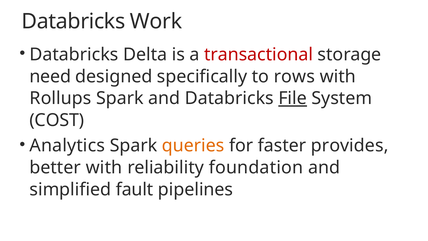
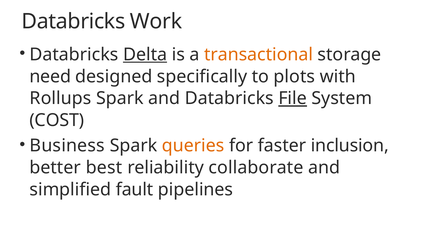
Delta underline: none -> present
transactional colour: red -> orange
rows: rows -> plots
Analytics: Analytics -> Business
provides: provides -> inclusion
better with: with -> best
foundation: foundation -> collaborate
